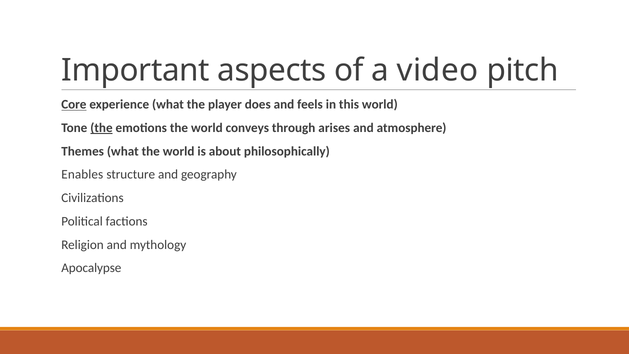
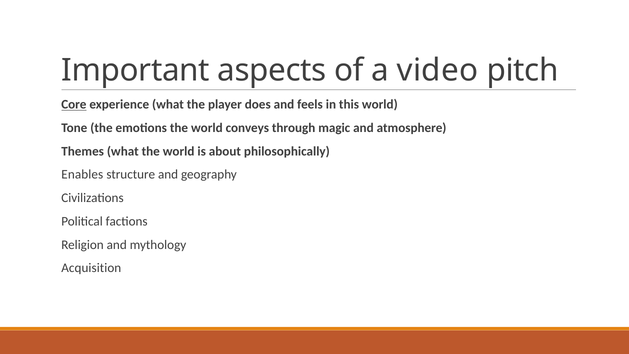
the at (101, 128) underline: present -> none
arises: arises -> magic
Apocalypse: Apocalypse -> Acquisition
